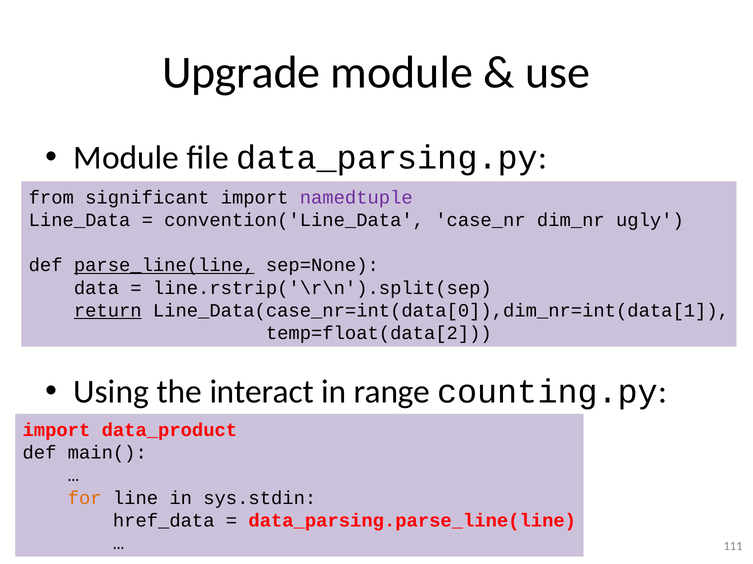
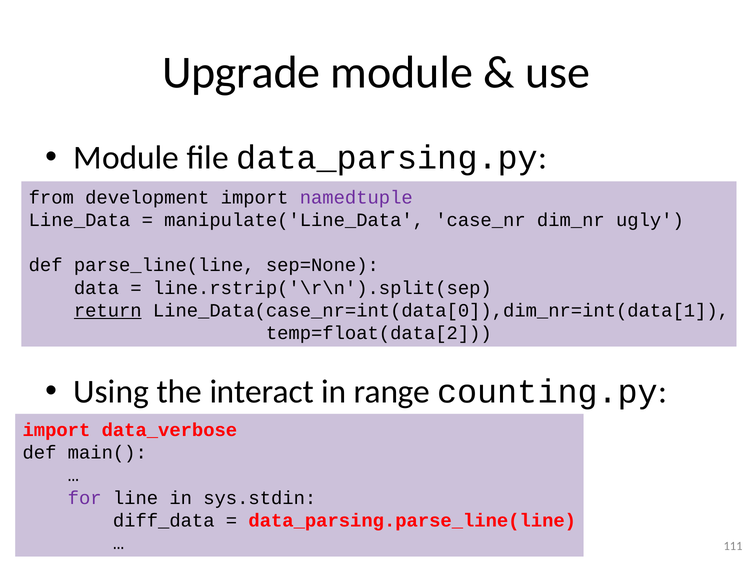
significant: significant -> development
convention('Line_Data: convention('Line_Data -> manipulate('Line_Data
parse_line(line underline: present -> none
data_product: data_product -> data_verbose
for colour: orange -> purple
href_data: href_data -> diff_data
